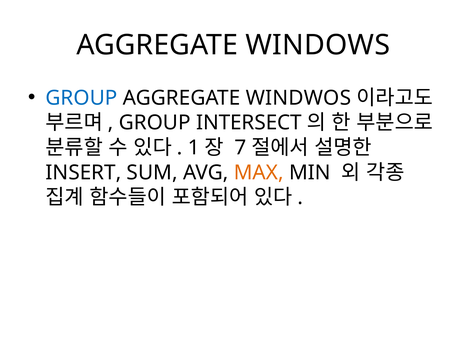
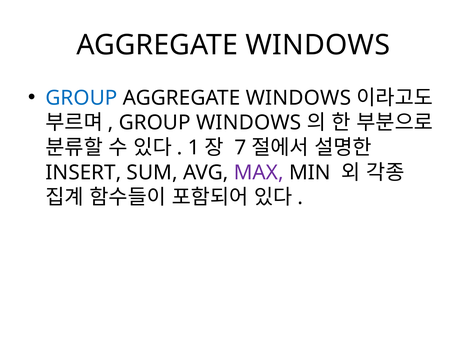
WINDWOS at (298, 98): WINDWOS -> WINDOWS
GROUP INTERSECT: INTERSECT -> WINDOWS
MAX colour: orange -> purple
